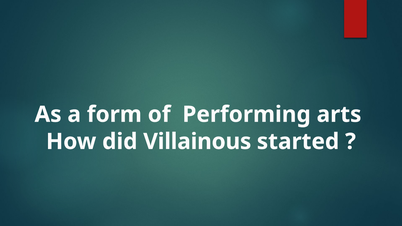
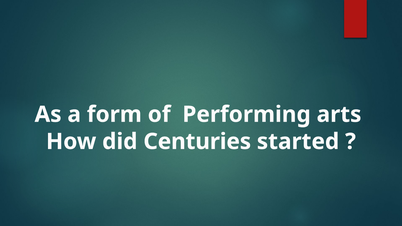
Villainous: Villainous -> Centuries
